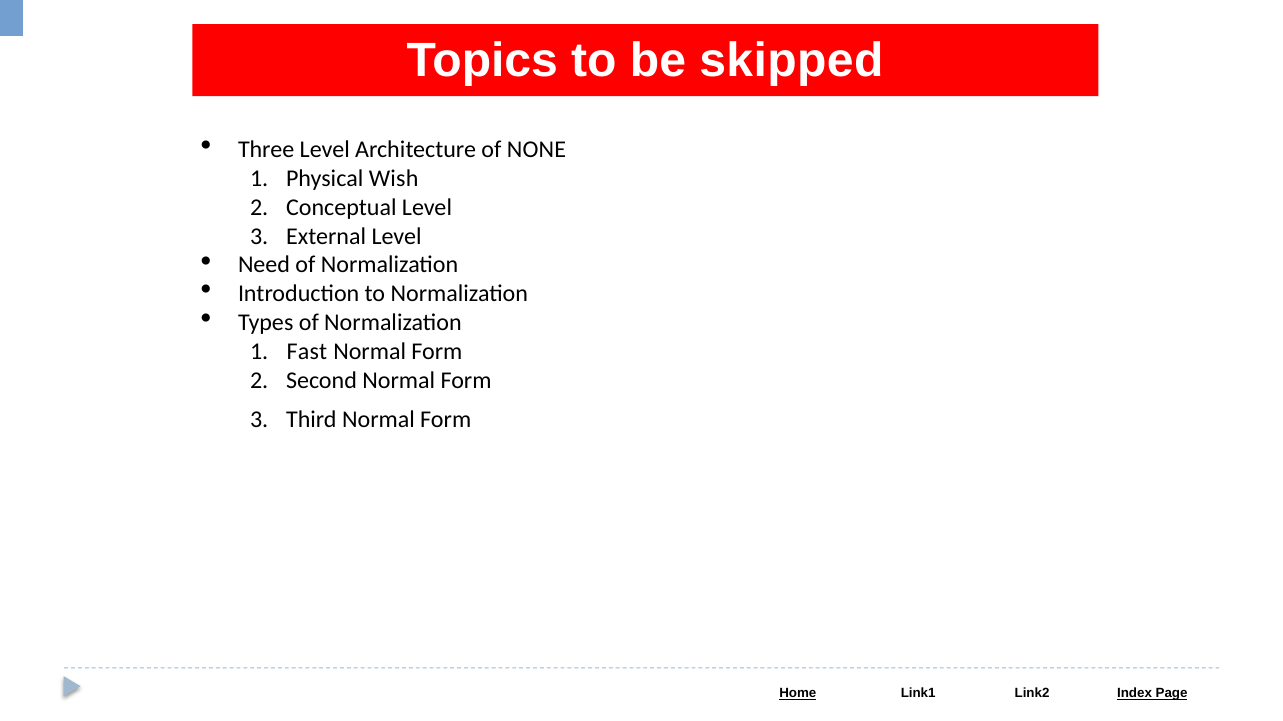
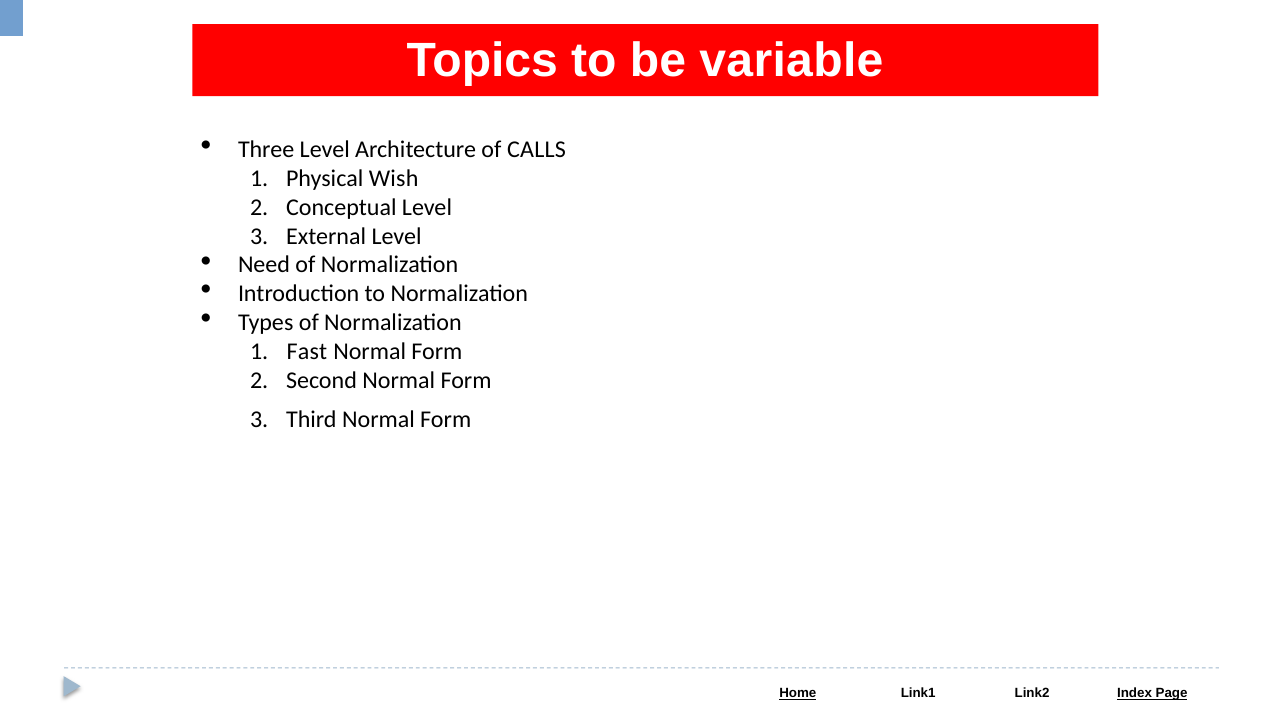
skipped: skipped -> variable
NONE: NONE -> CALLS
